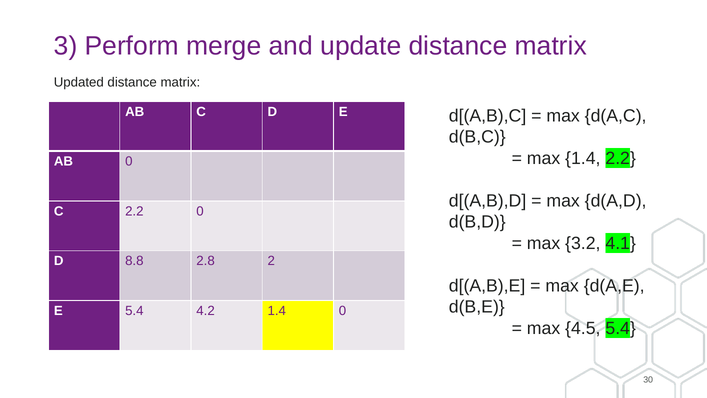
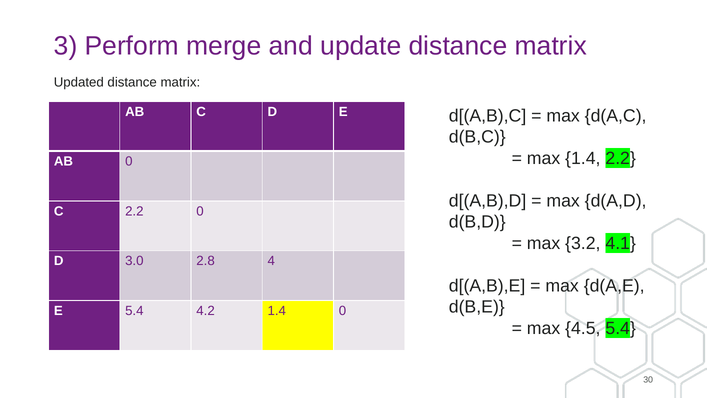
8.8: 8.8 -> 3.0
2: 2 -> 4
